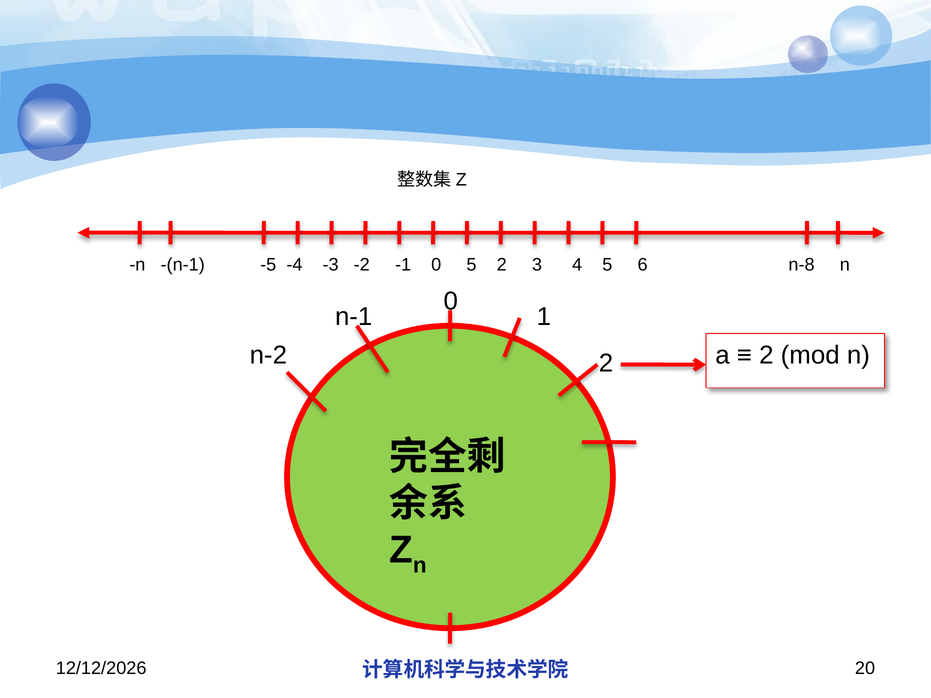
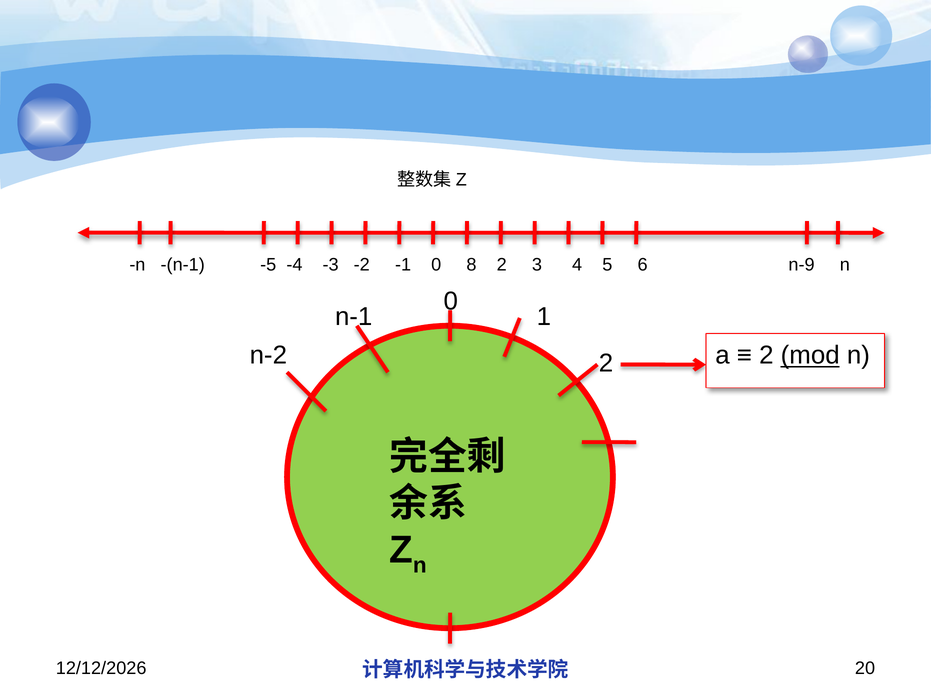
0 5: 5 -> 8
n-8: n-8 -> n-9
mod underline: none -> present
